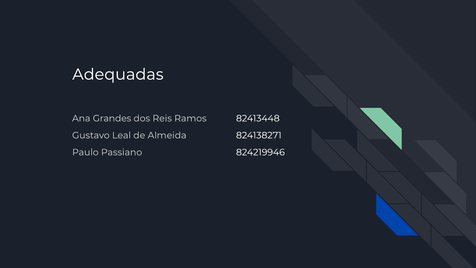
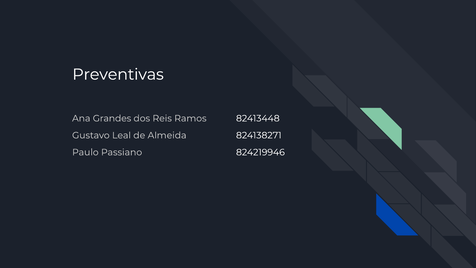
Adequadas: Adequadas -> Preventivas
